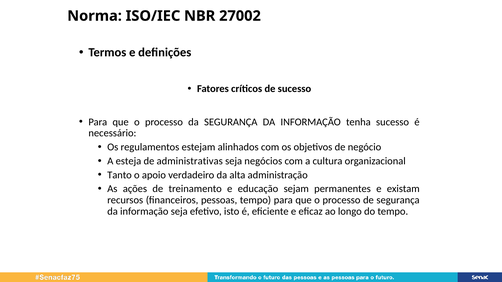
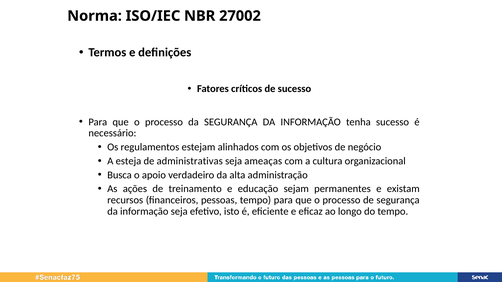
negócios: negócios -> ameaças
Tanto: Tanto -> Busca
